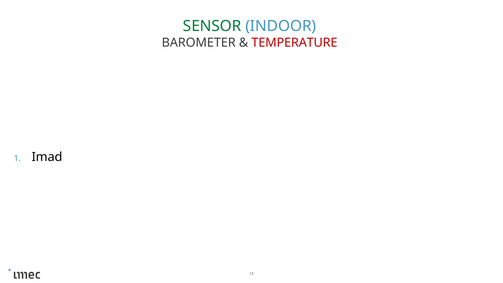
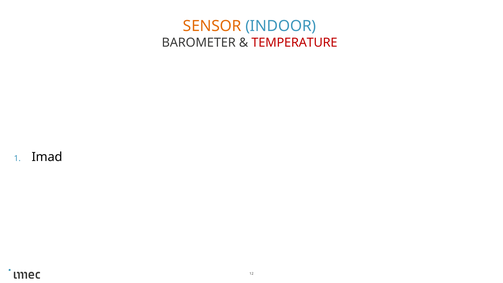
SENSOR colour: green -> orange
